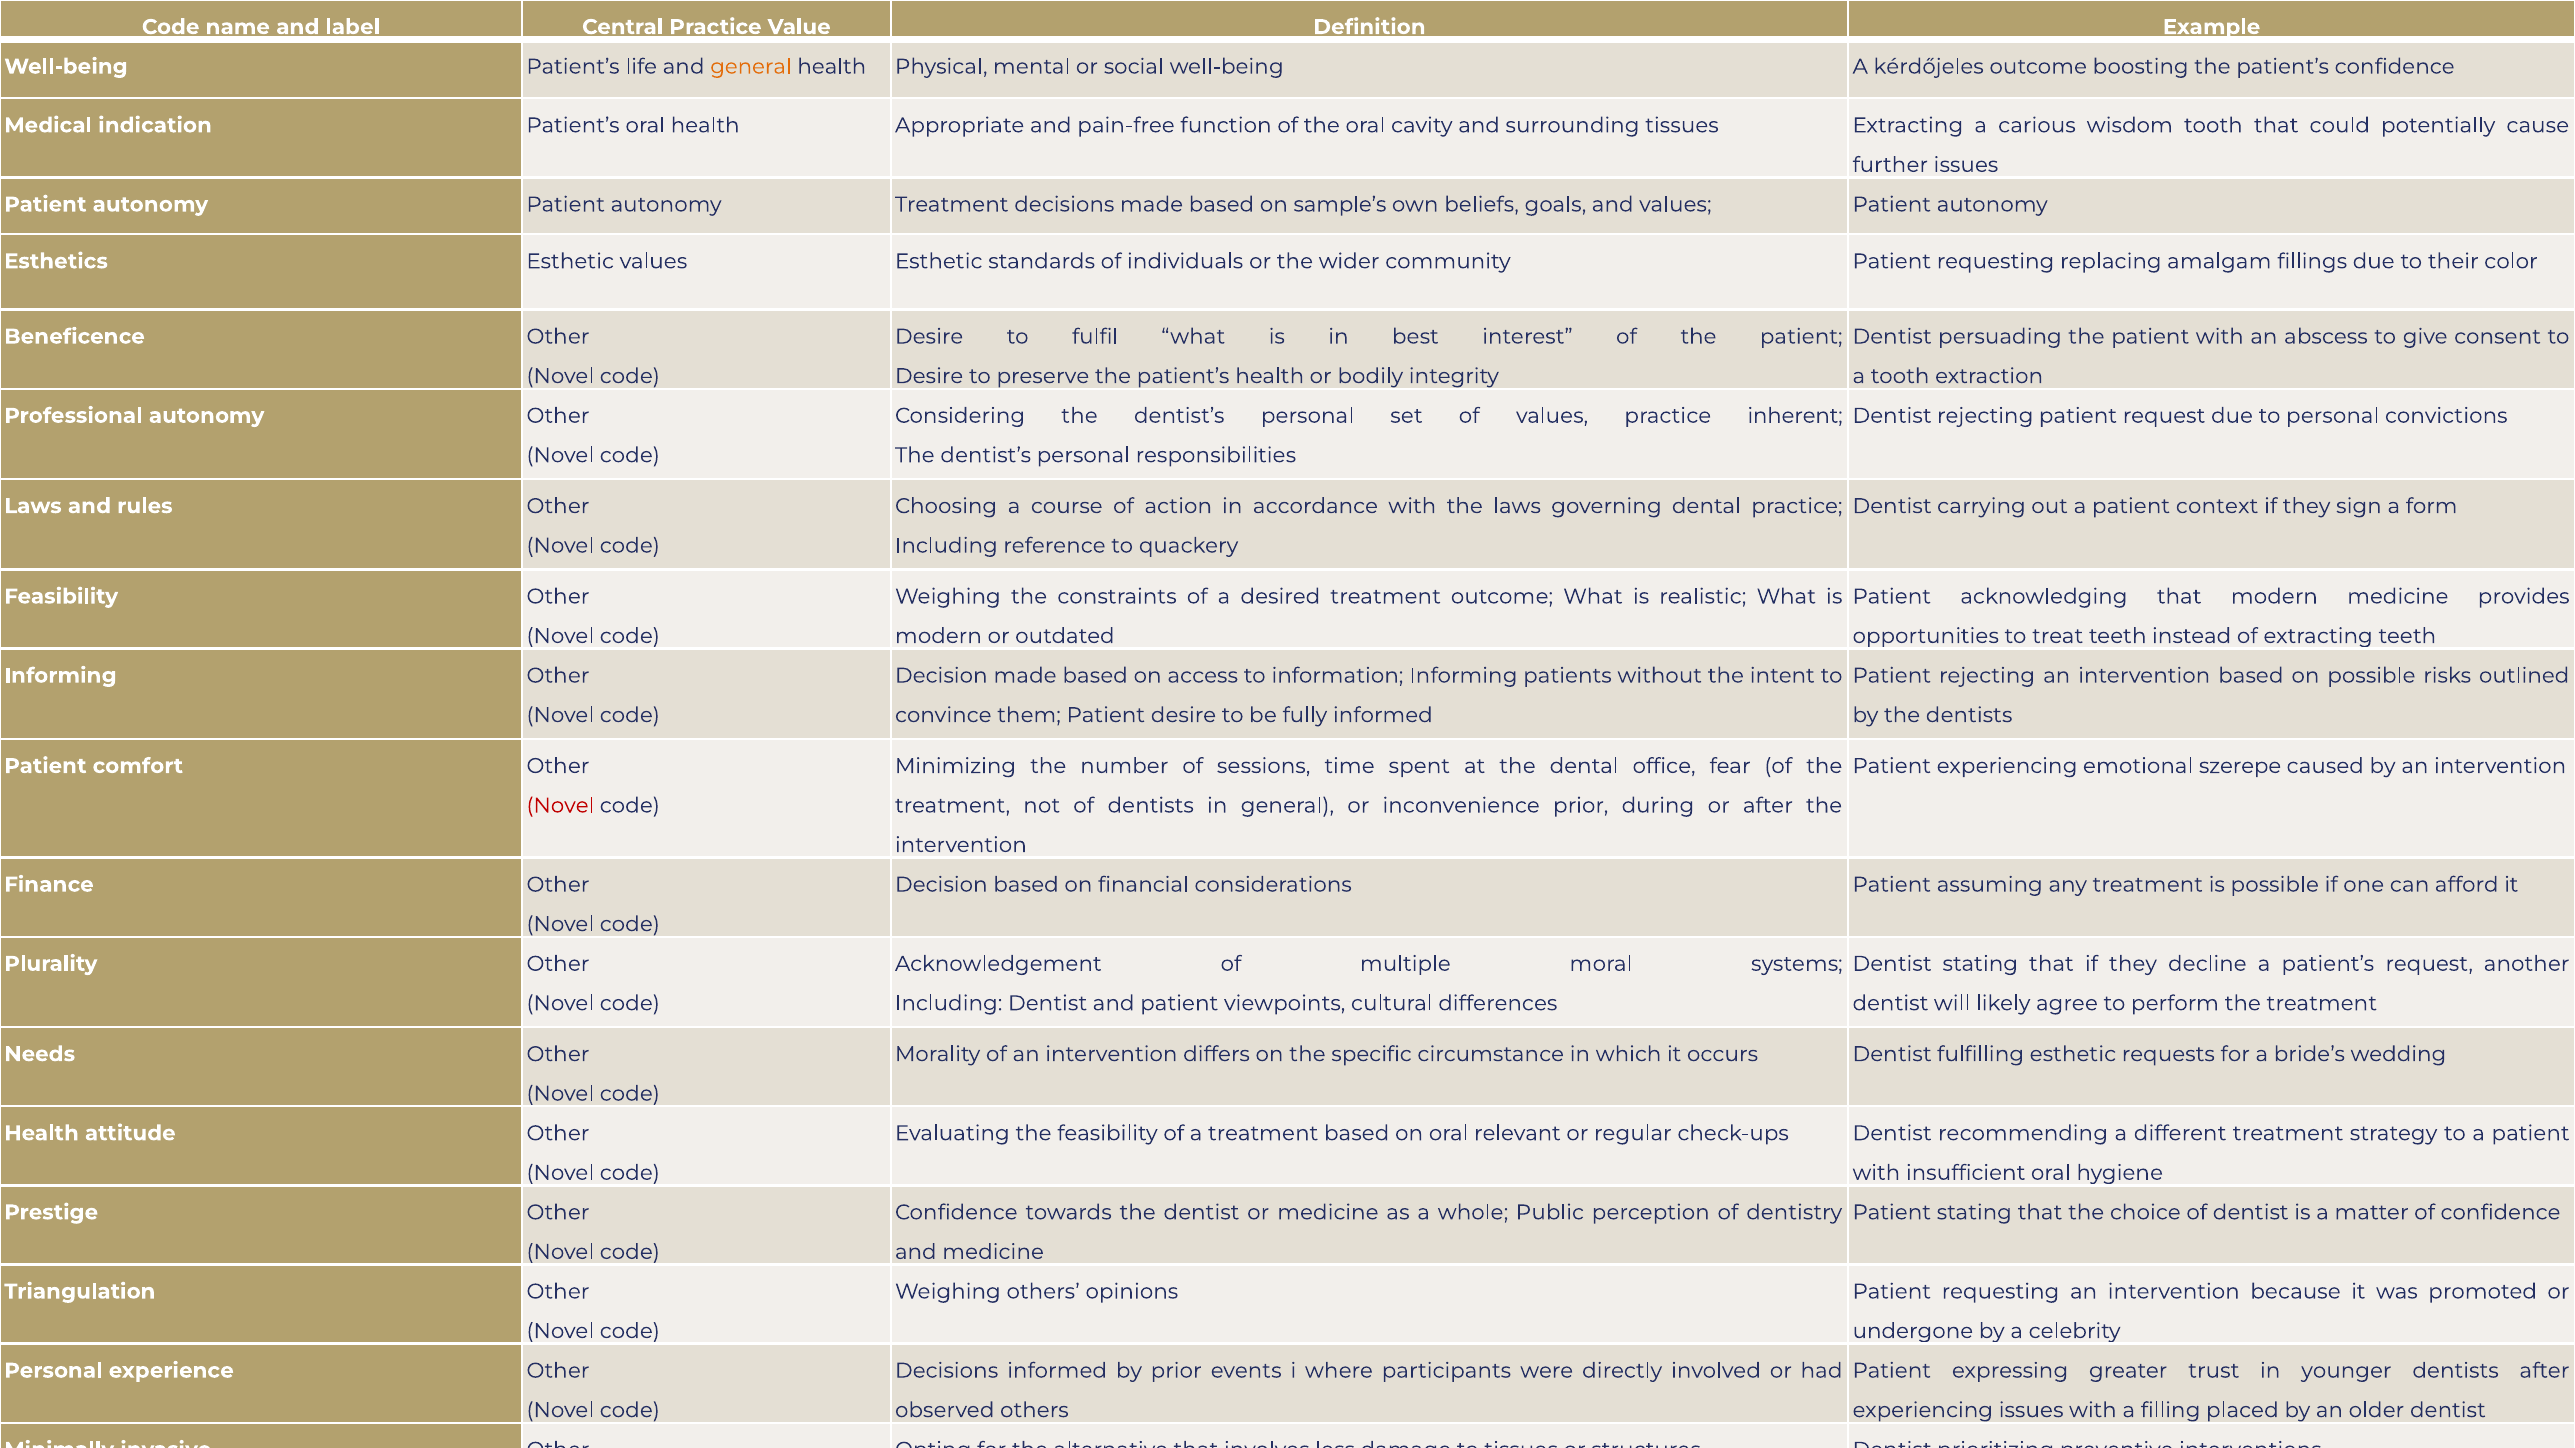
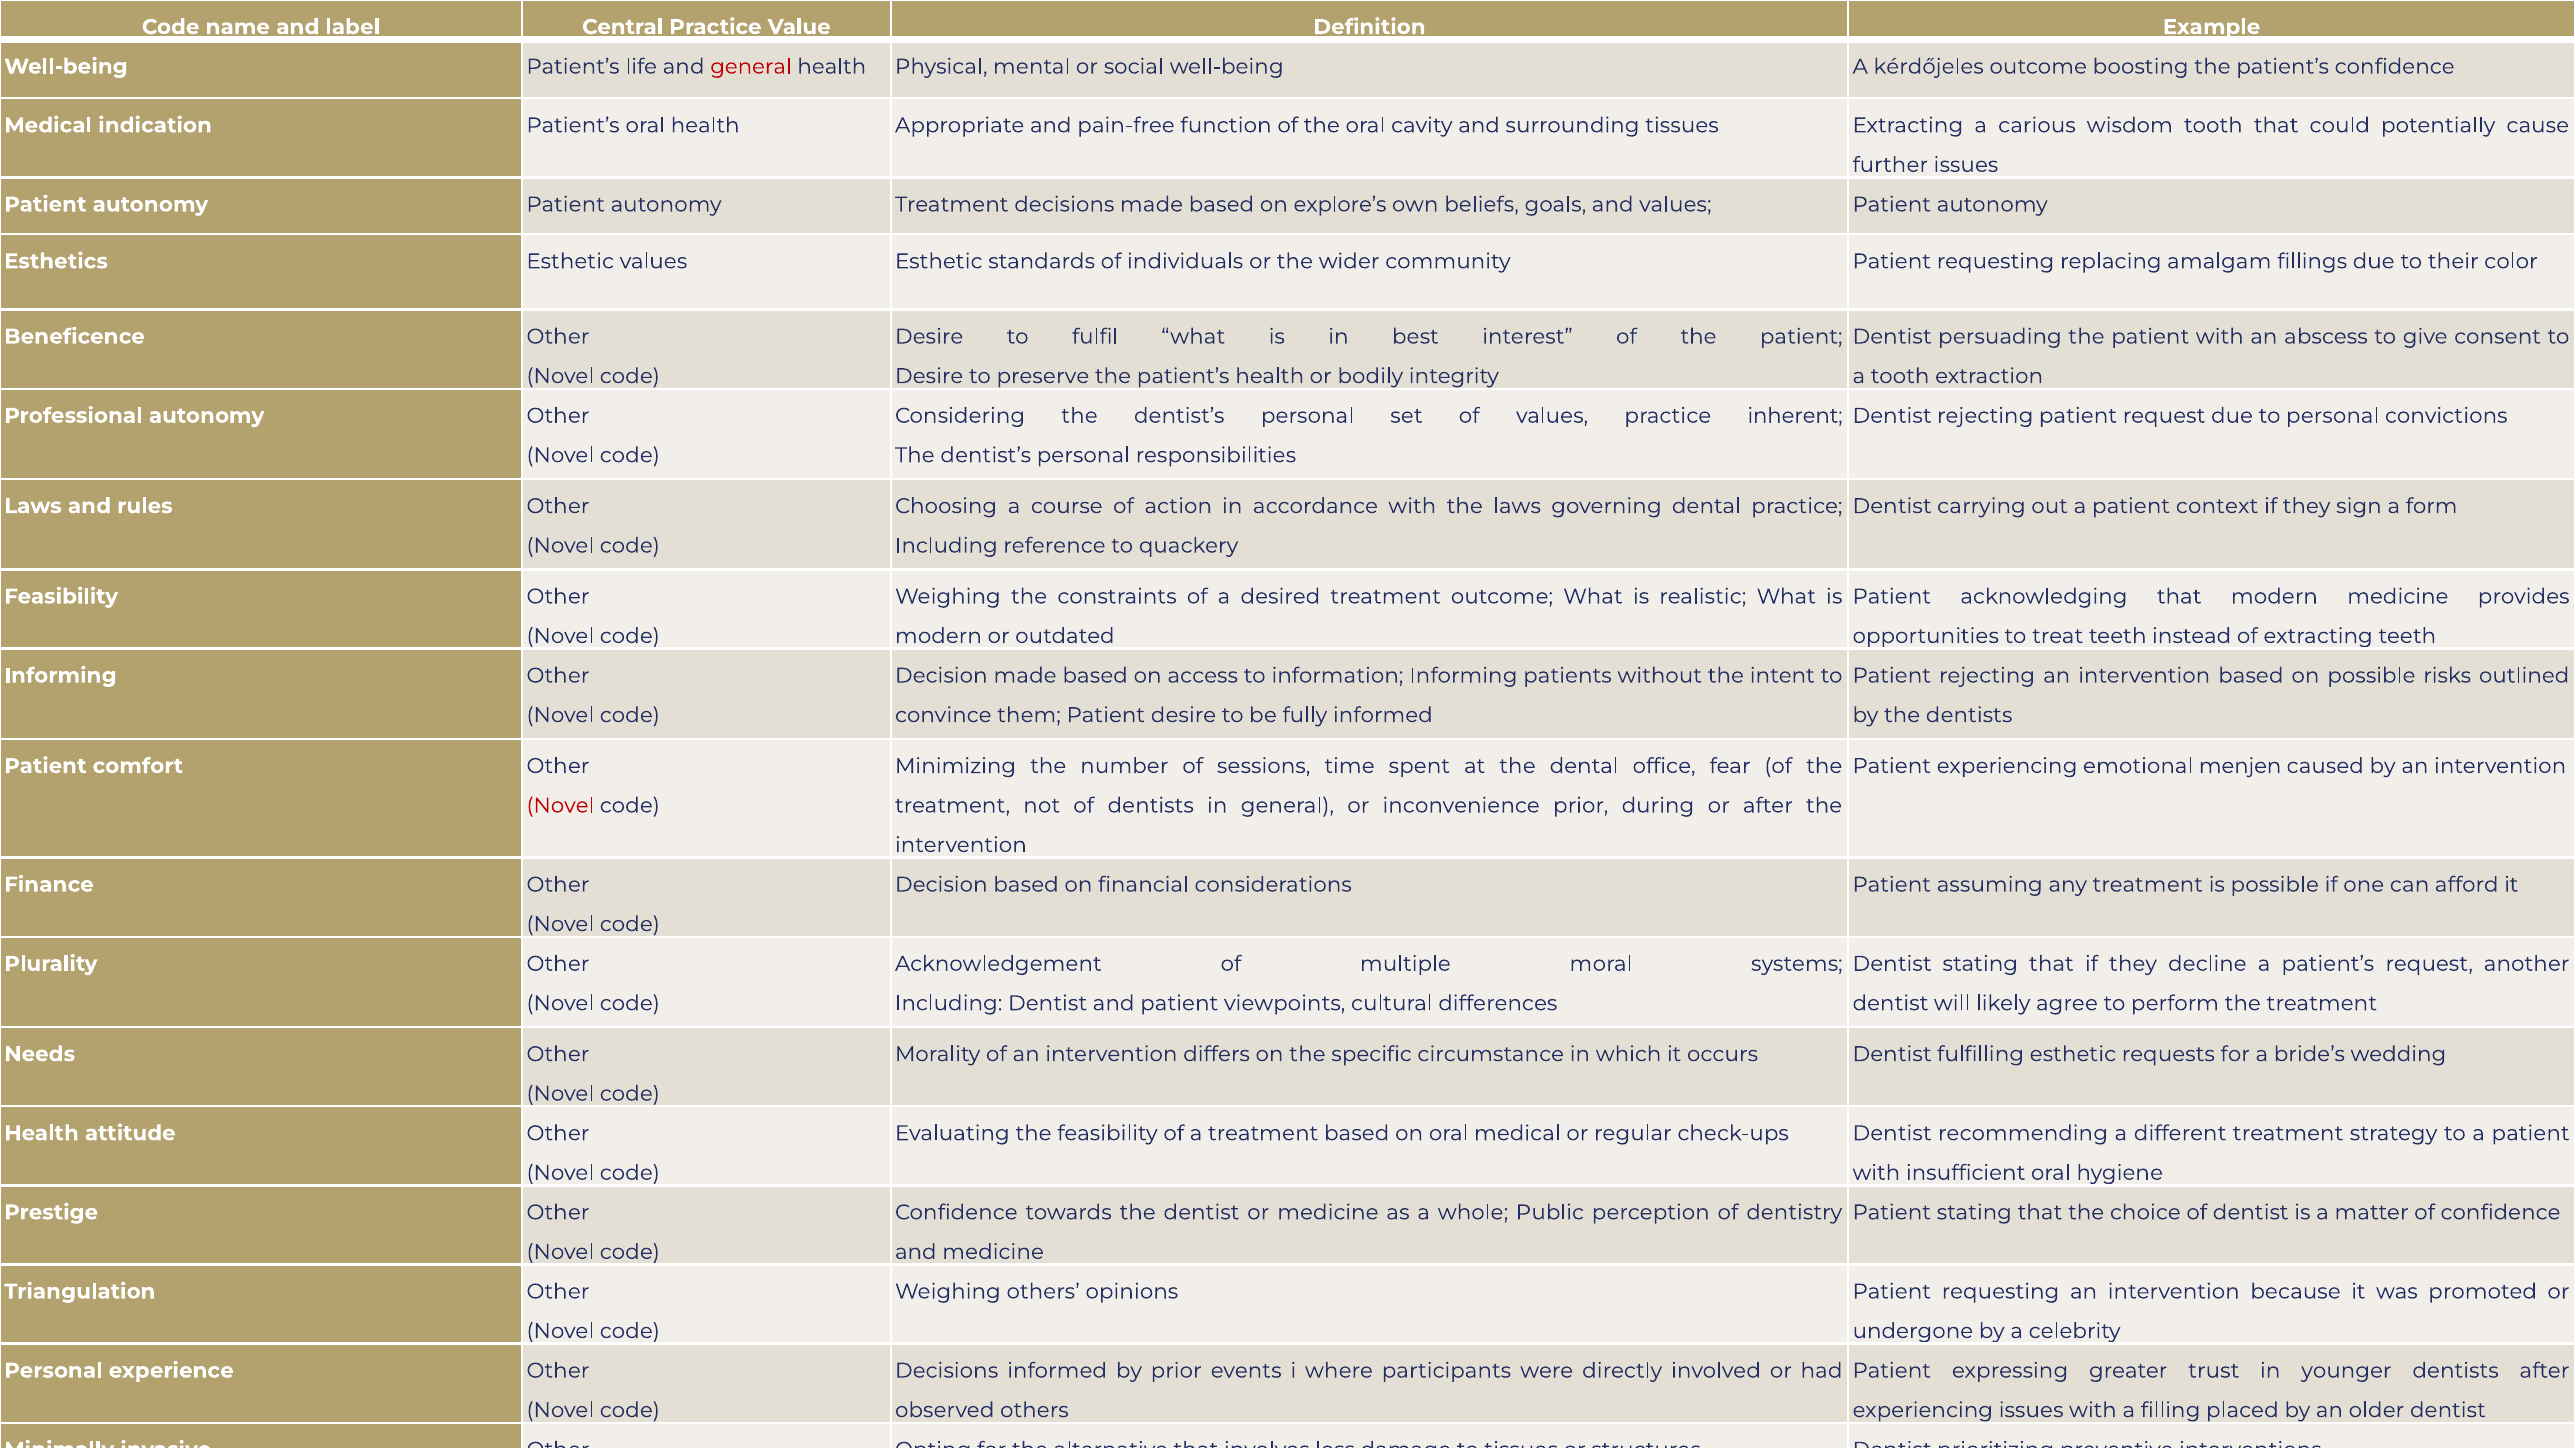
general at (751, 67) colour: orange -> red
sample’s: sample’s -> explore’s
szerepe: szerepe -> menjen
oral relevant: relevant -> medical
